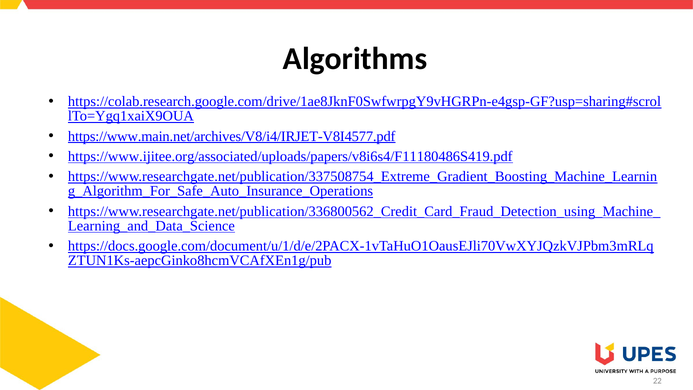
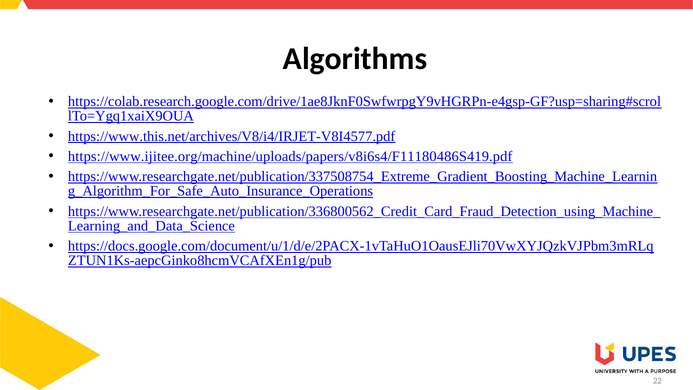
https://www.main.net/archives/V8/i4/IRJET-V8I4577.pdf: https://www.main.net/archives/V8/i4/IRJET-V8I4577.pdf -> https://www.this.net/archives/V8/i4/IRJET-V8I4577.pdf
https://www.ijitee.org/associated/uploads/papers/v8i6s4/F11180486S419.pdf: https://www.ijitee.org/associated/uploads/papers/v8i6s4/F11180486S419.pdf -> https://www.ijitee.org/machine/uploads/papers/v8i6s4/F11180486S419.pdf
